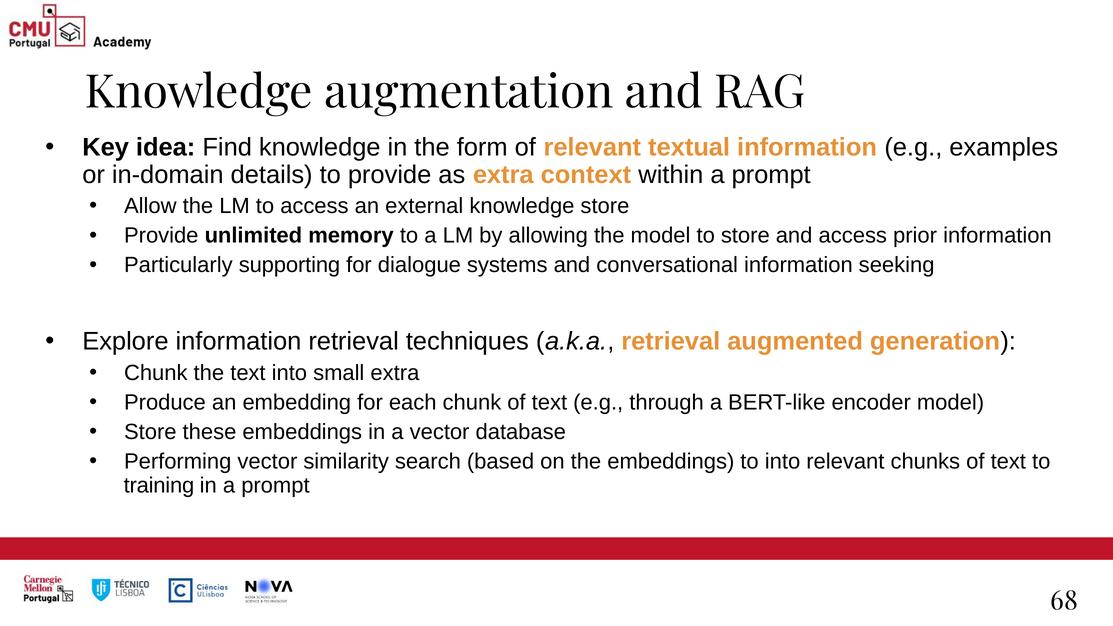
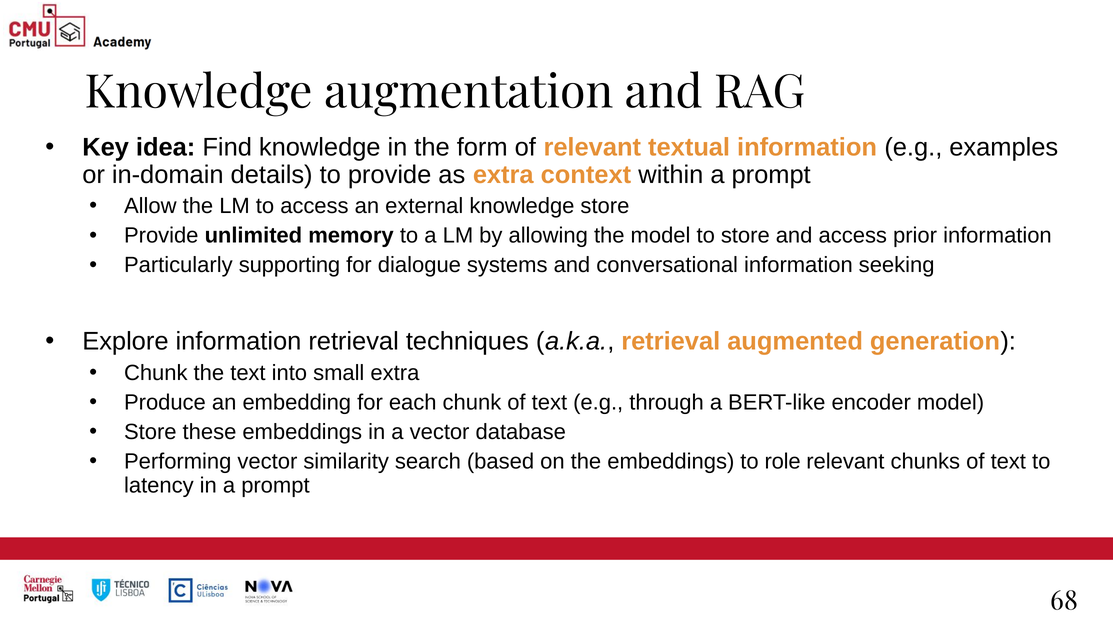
to into: into -> role
training: training -> latency
